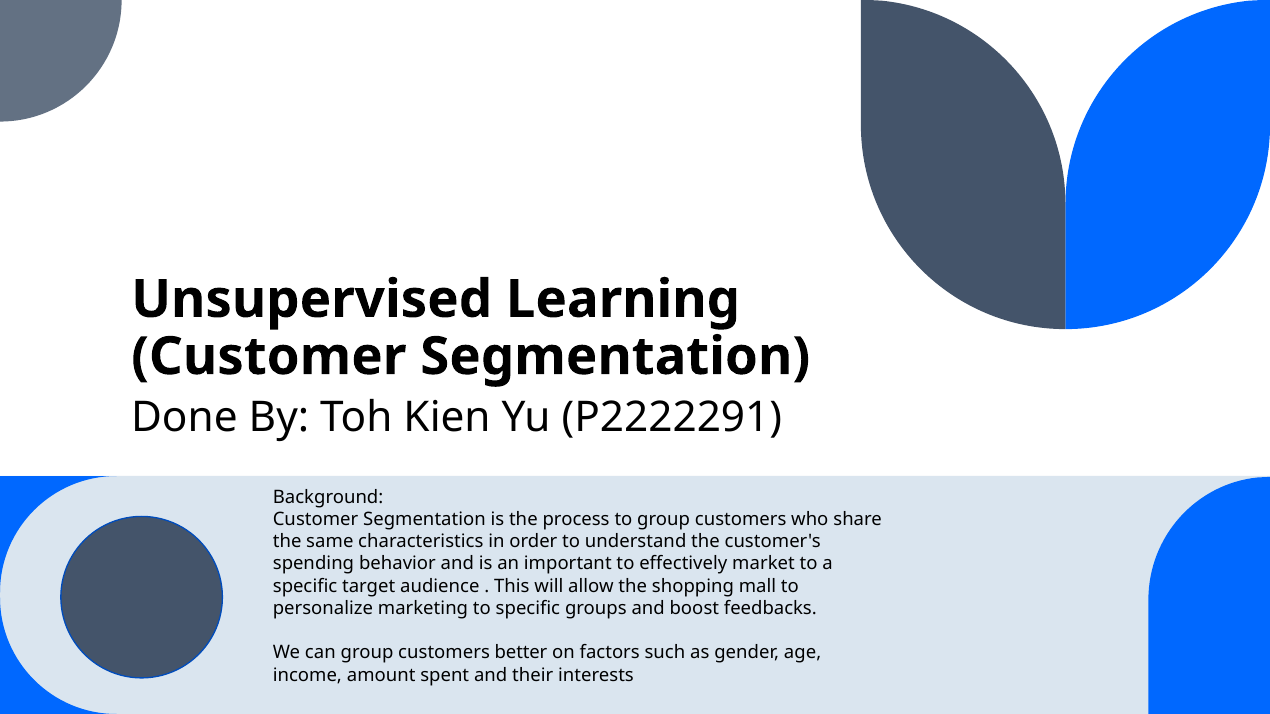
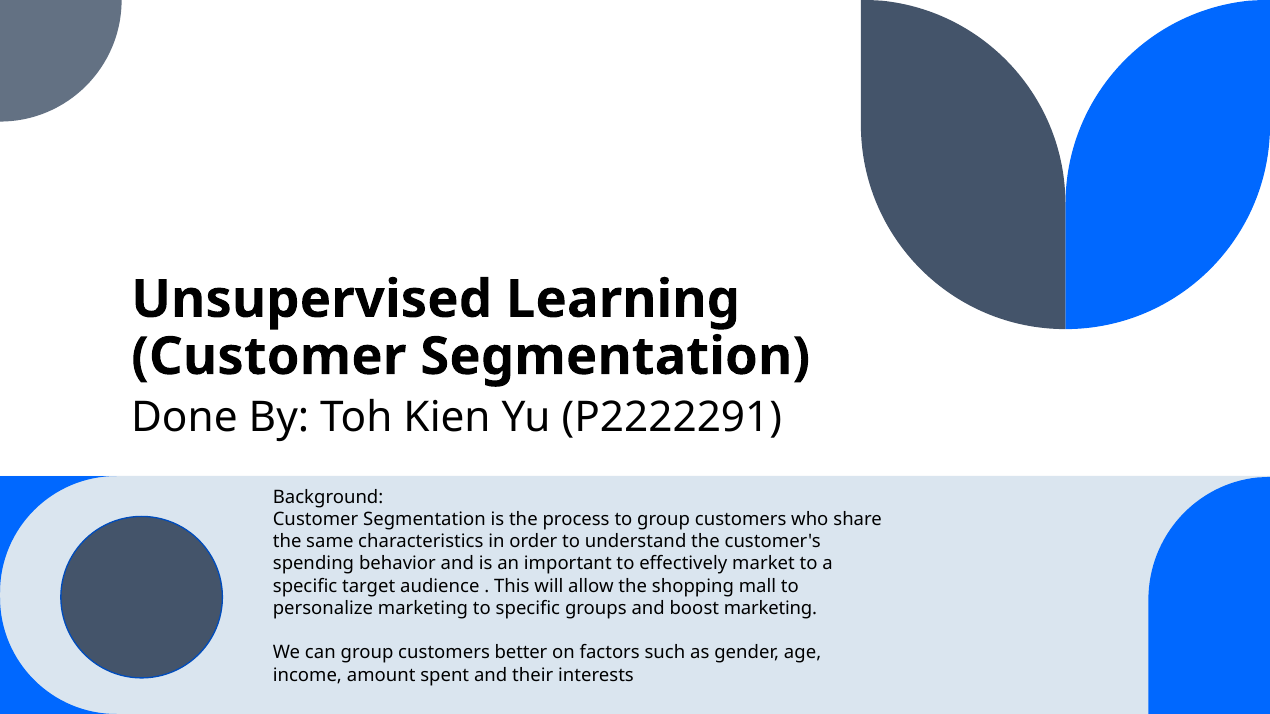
boost feedbacks: feedbacks -> marketing
